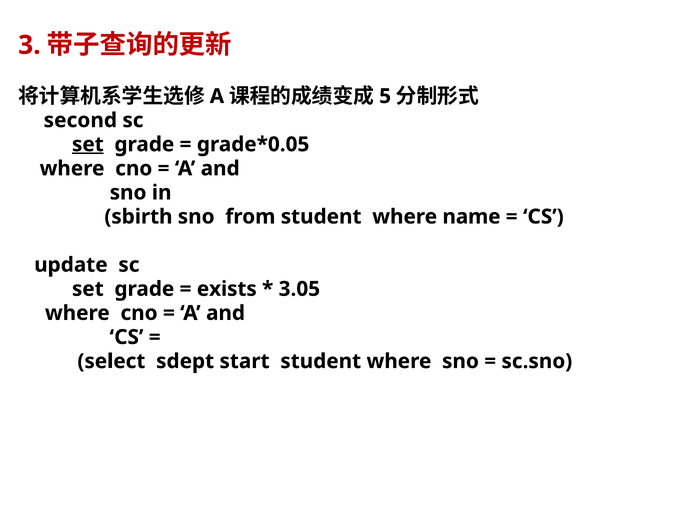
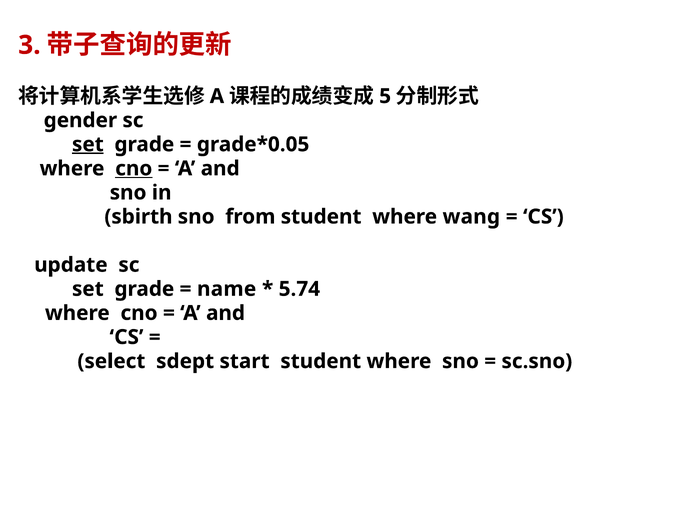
second: second -> gender
cno at (134, 168) underline: none -> present
name: name -> wang
exists: exists -> name
3.05: 3.05 -> 5.74
